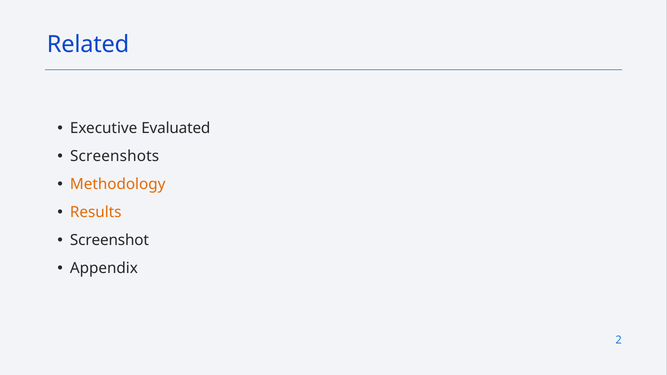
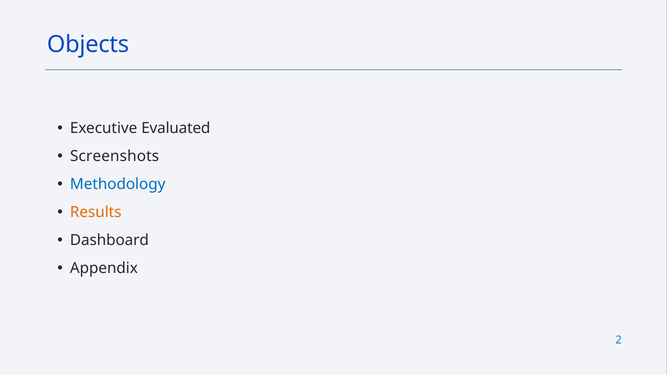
Related: Related -> Objects
Methodology colour: orange -> blue
Screenshot: Screenshot -> Dashboard
